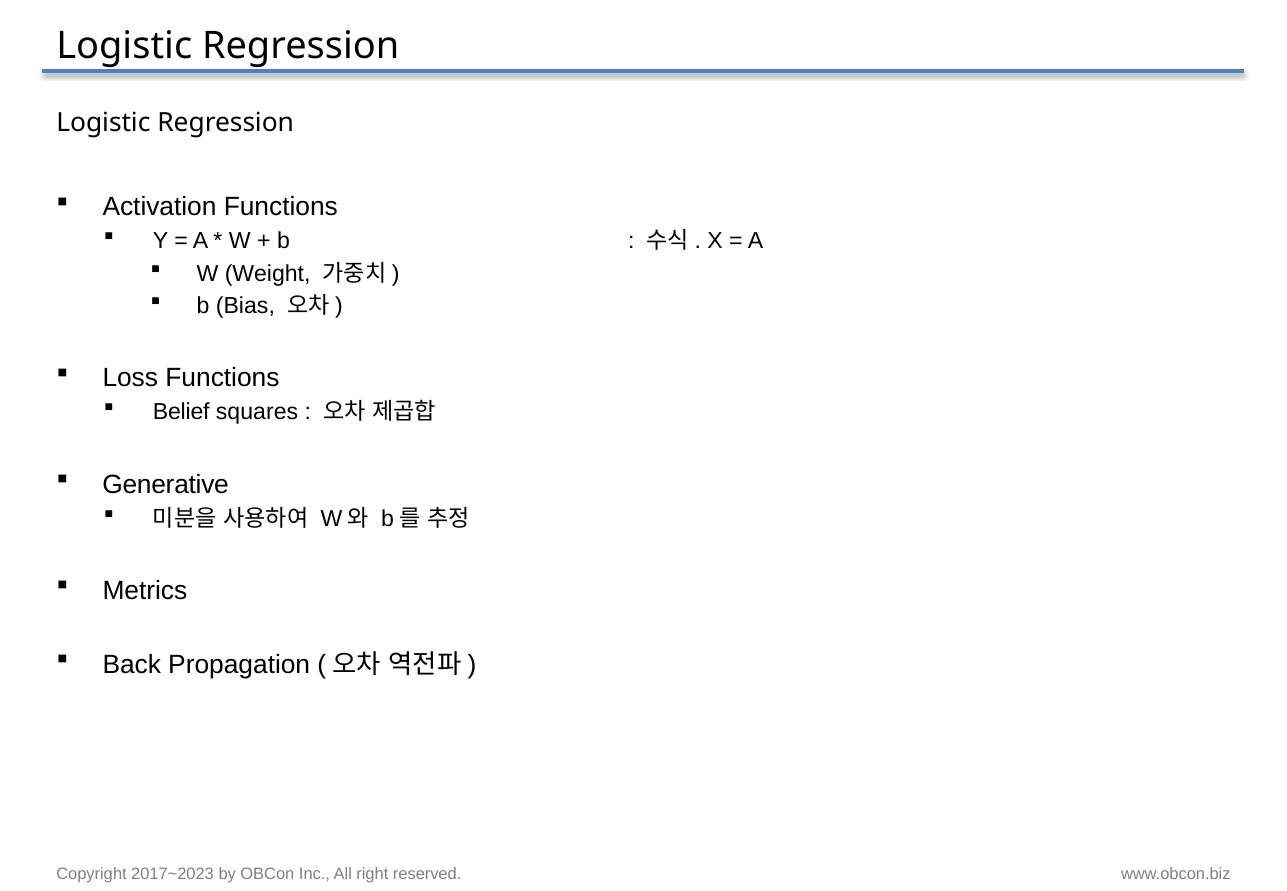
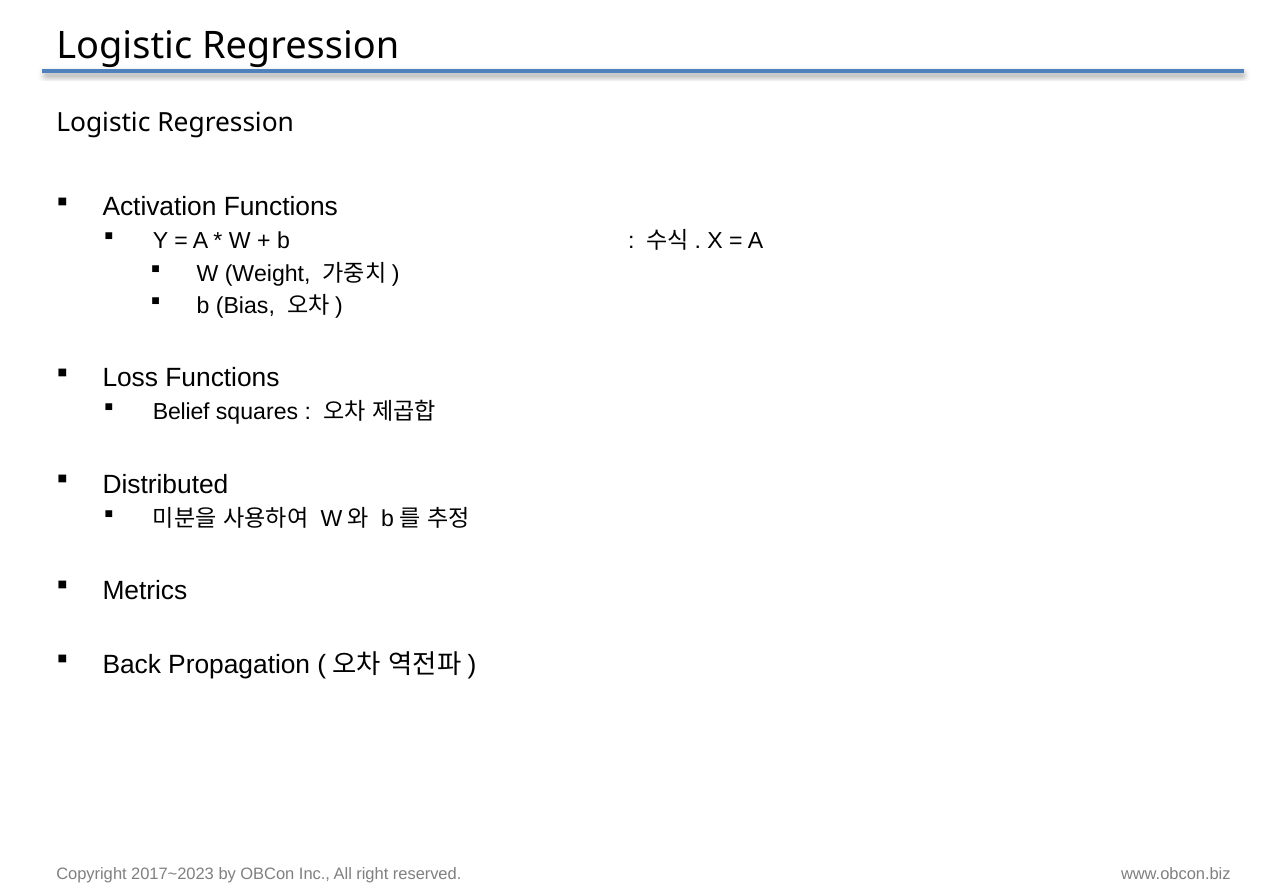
Generative: Generative -> Distributed
